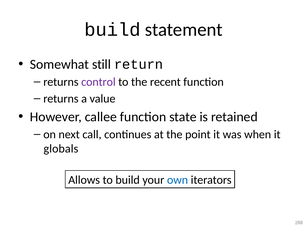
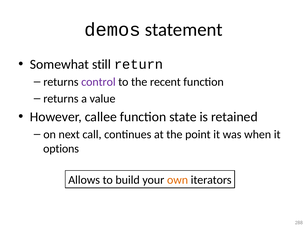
build at (112, 30): build -> demos
globals: globals -> options
own colour: blue -> orange
